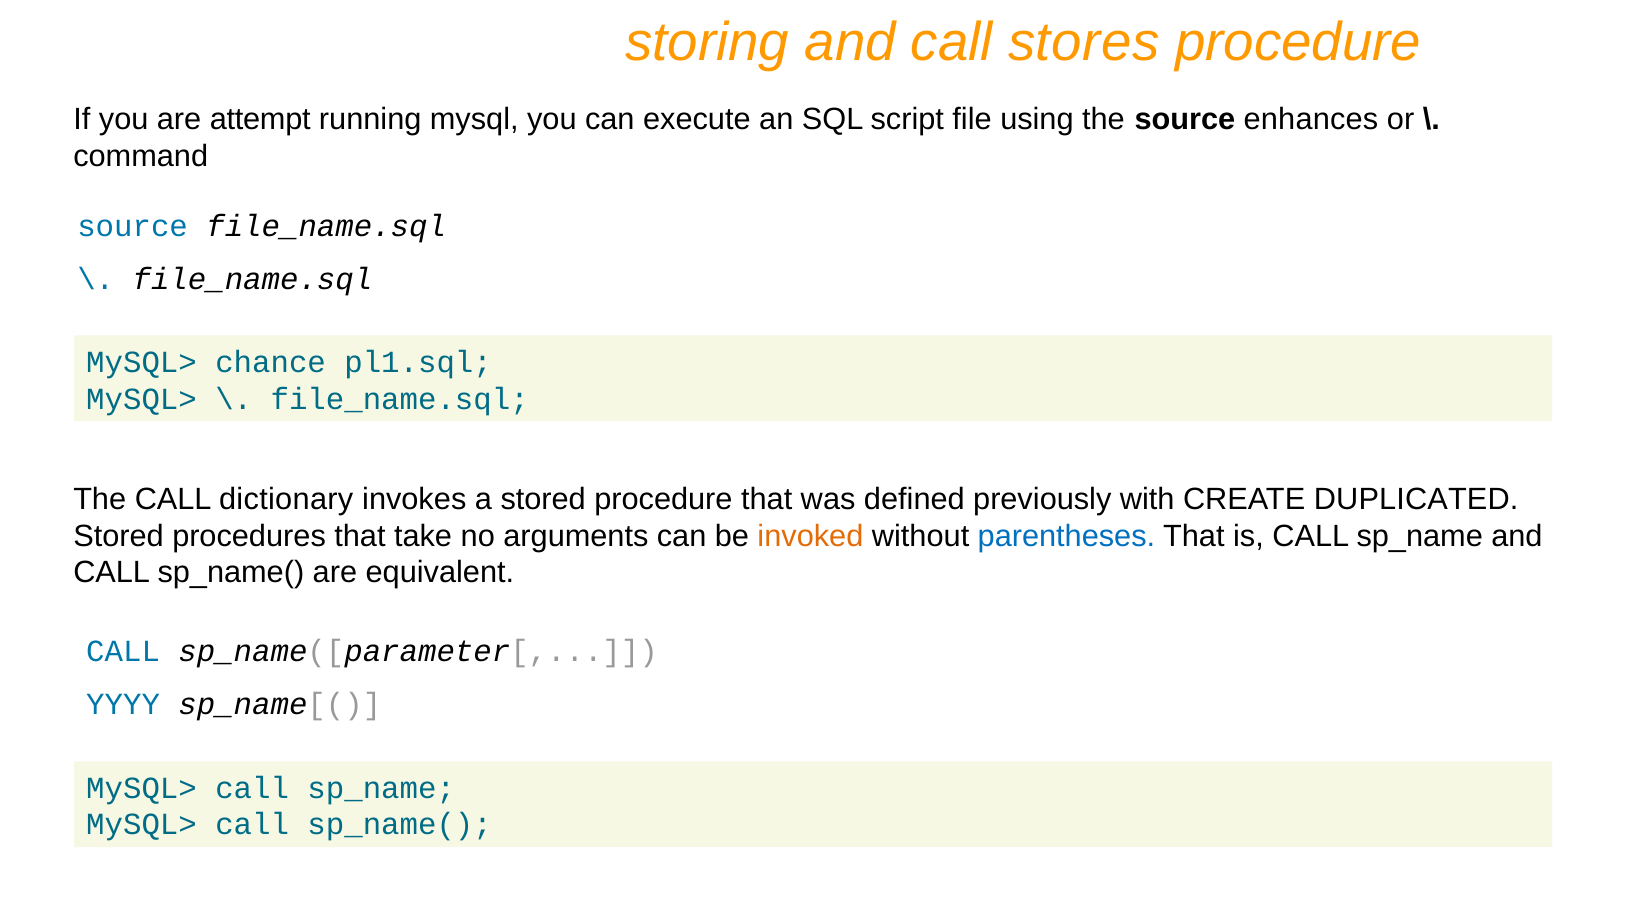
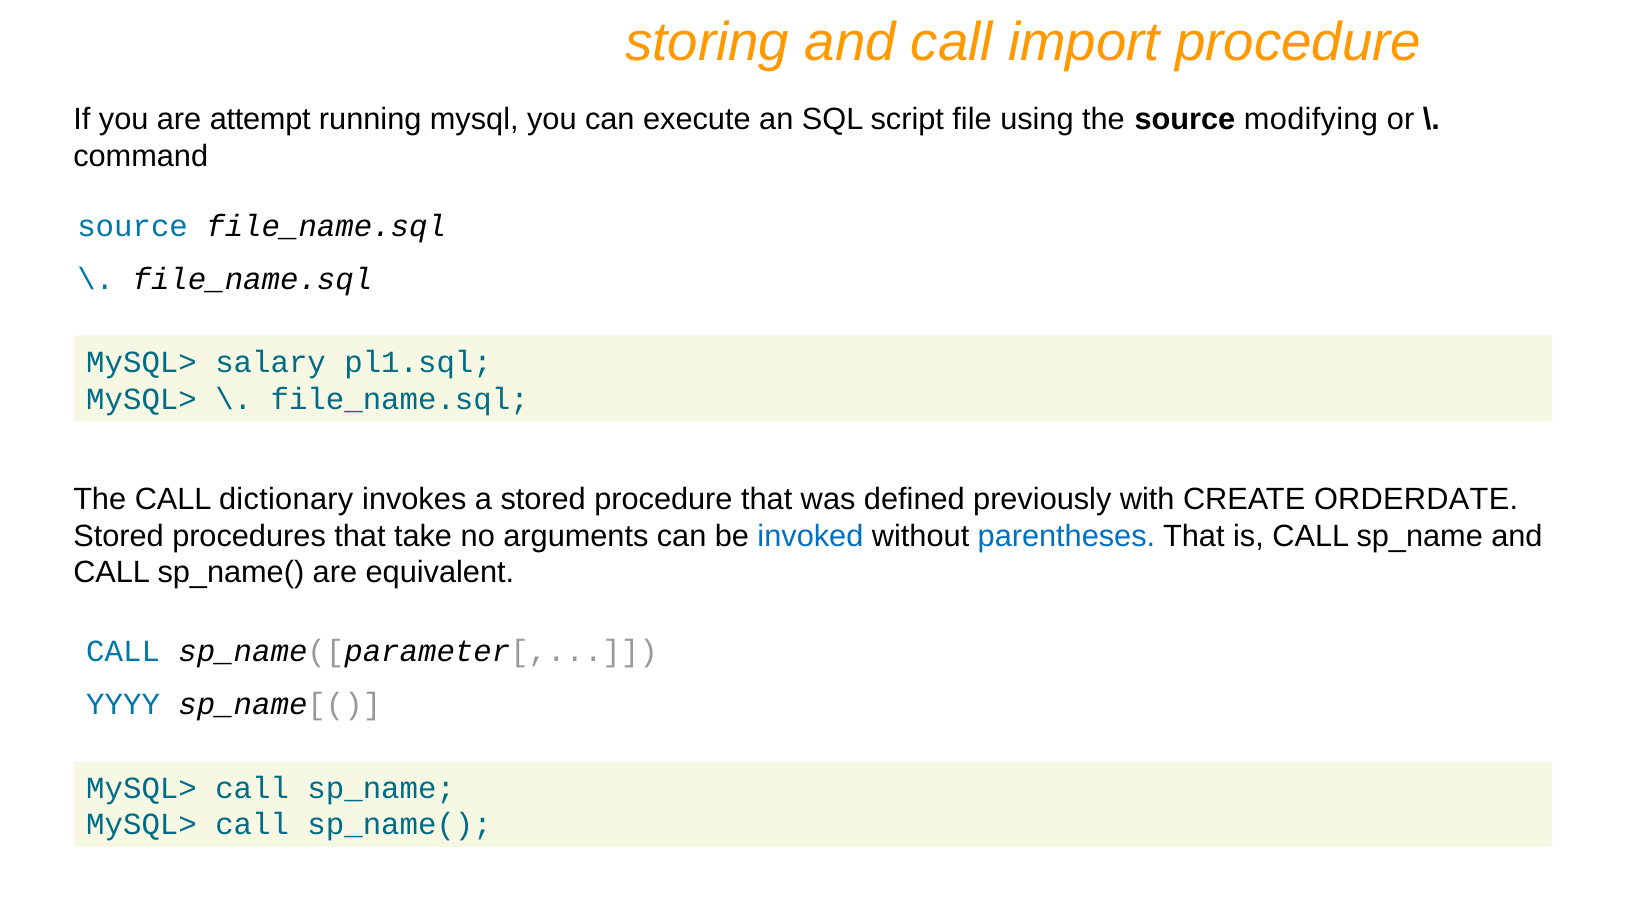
stores: stores -> import
enhances: enhances -> modifying
chance: chance -> salary
DUPLICATED: DUPLICATED -> ORDERDATE
invoked colour: orange -> blue
